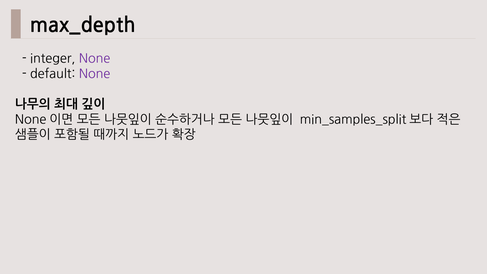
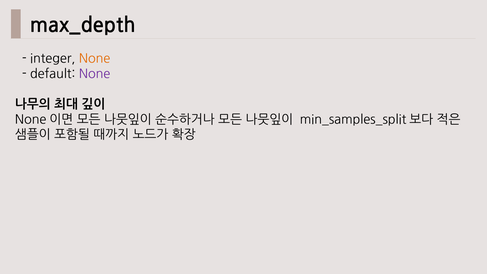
None at (95, 59) colour: purple -> orange
